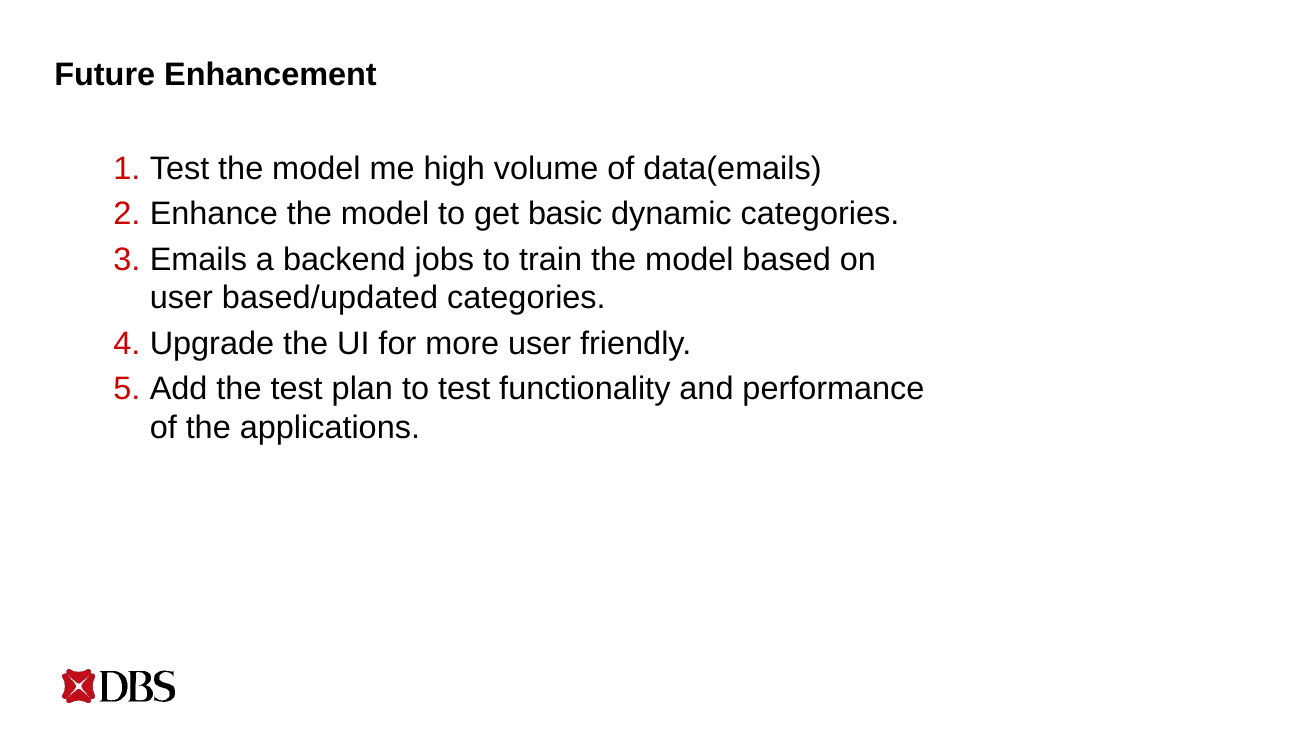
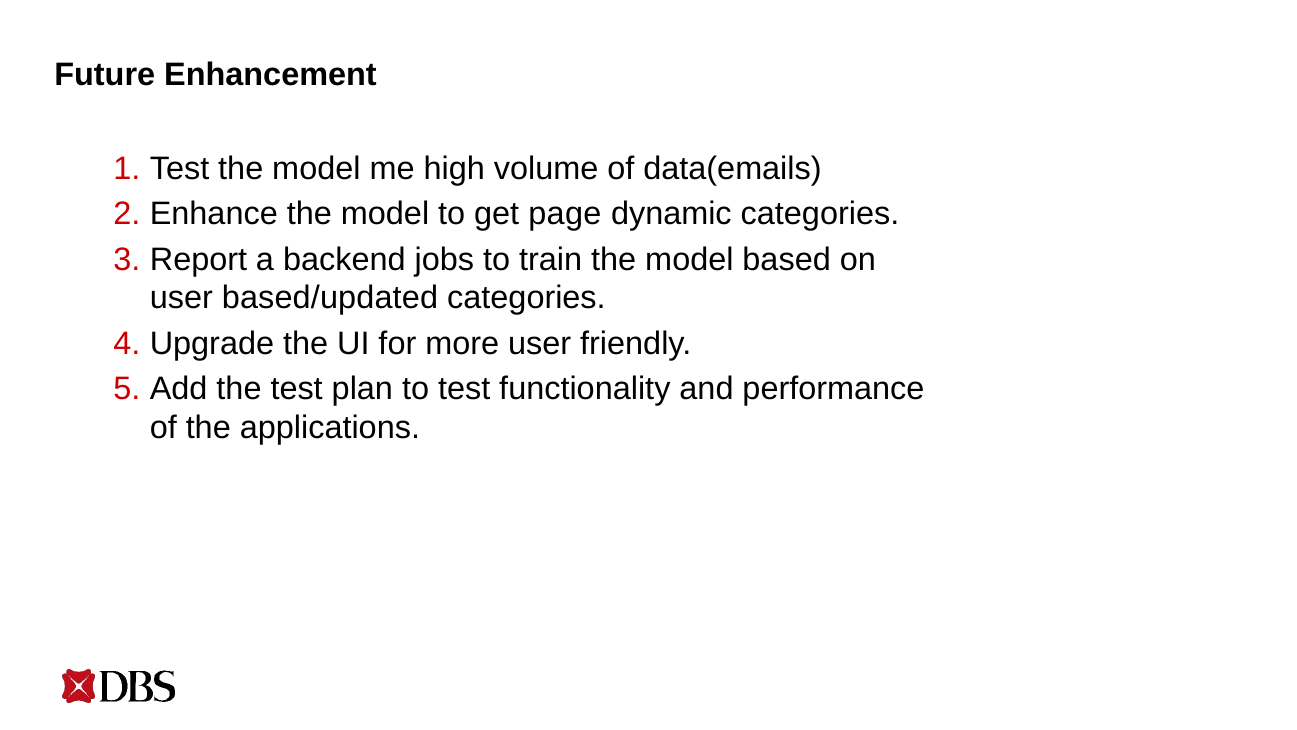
basic: basic -> page
Emails: Emails -> Report
